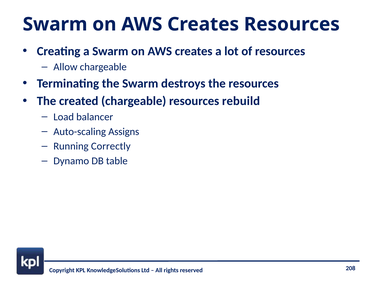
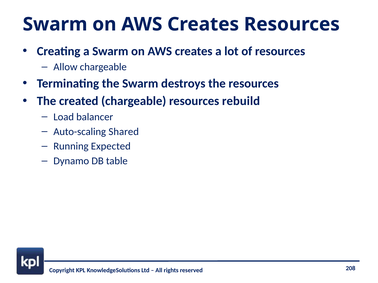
Assigns: Assigns -> Shared
Correctly: Correctly -> Expected
